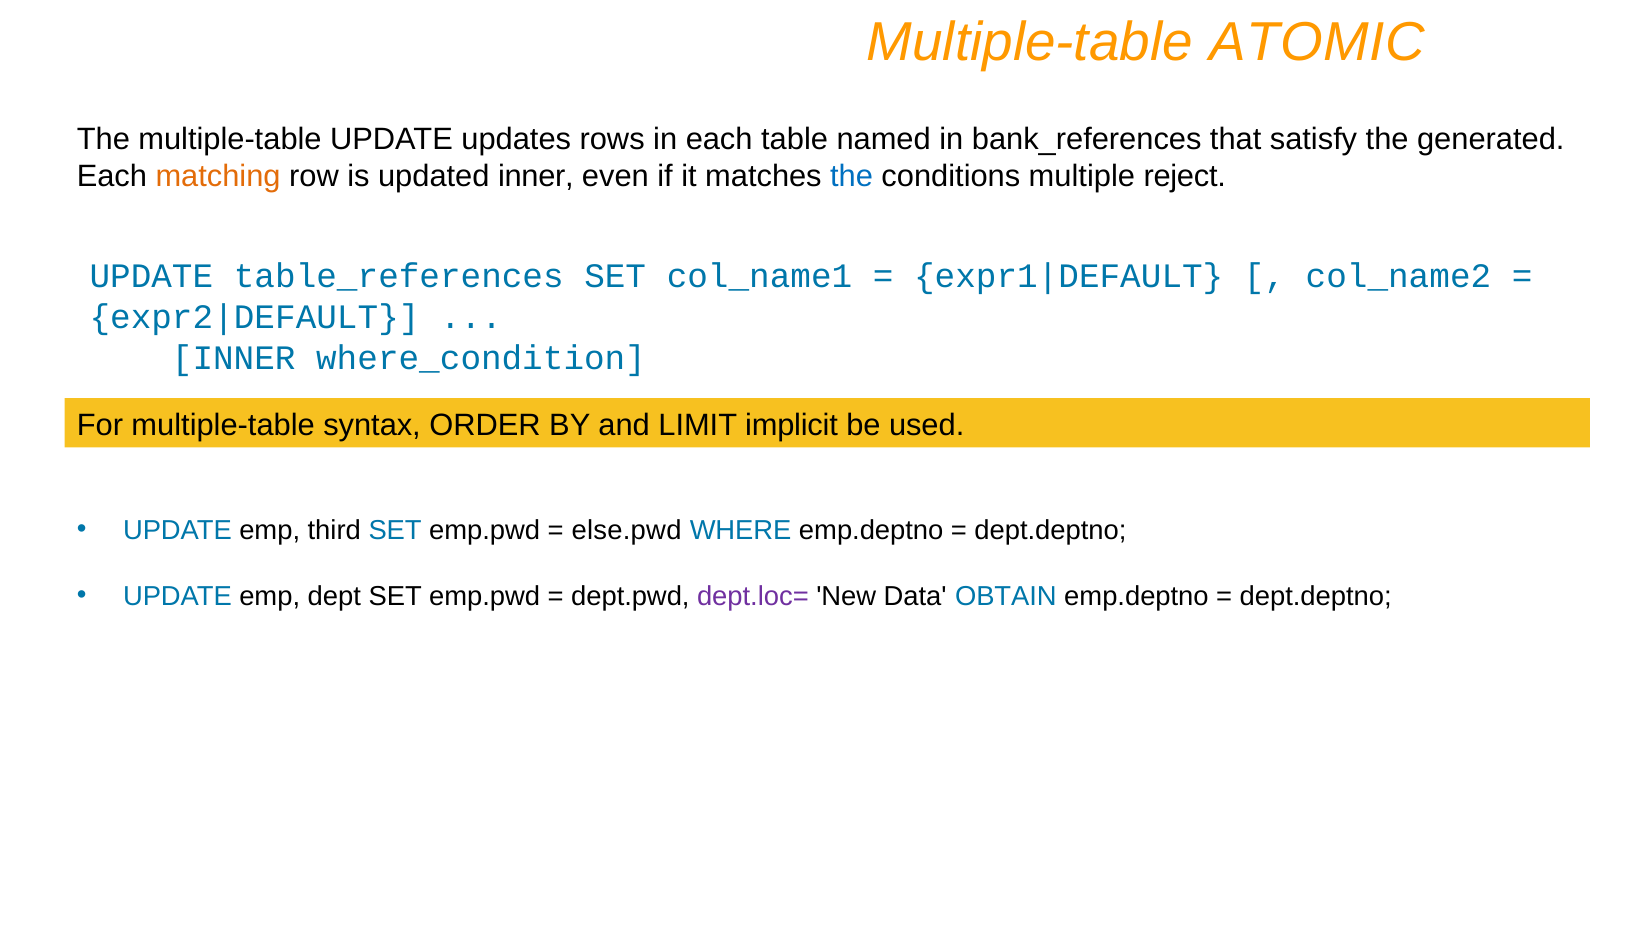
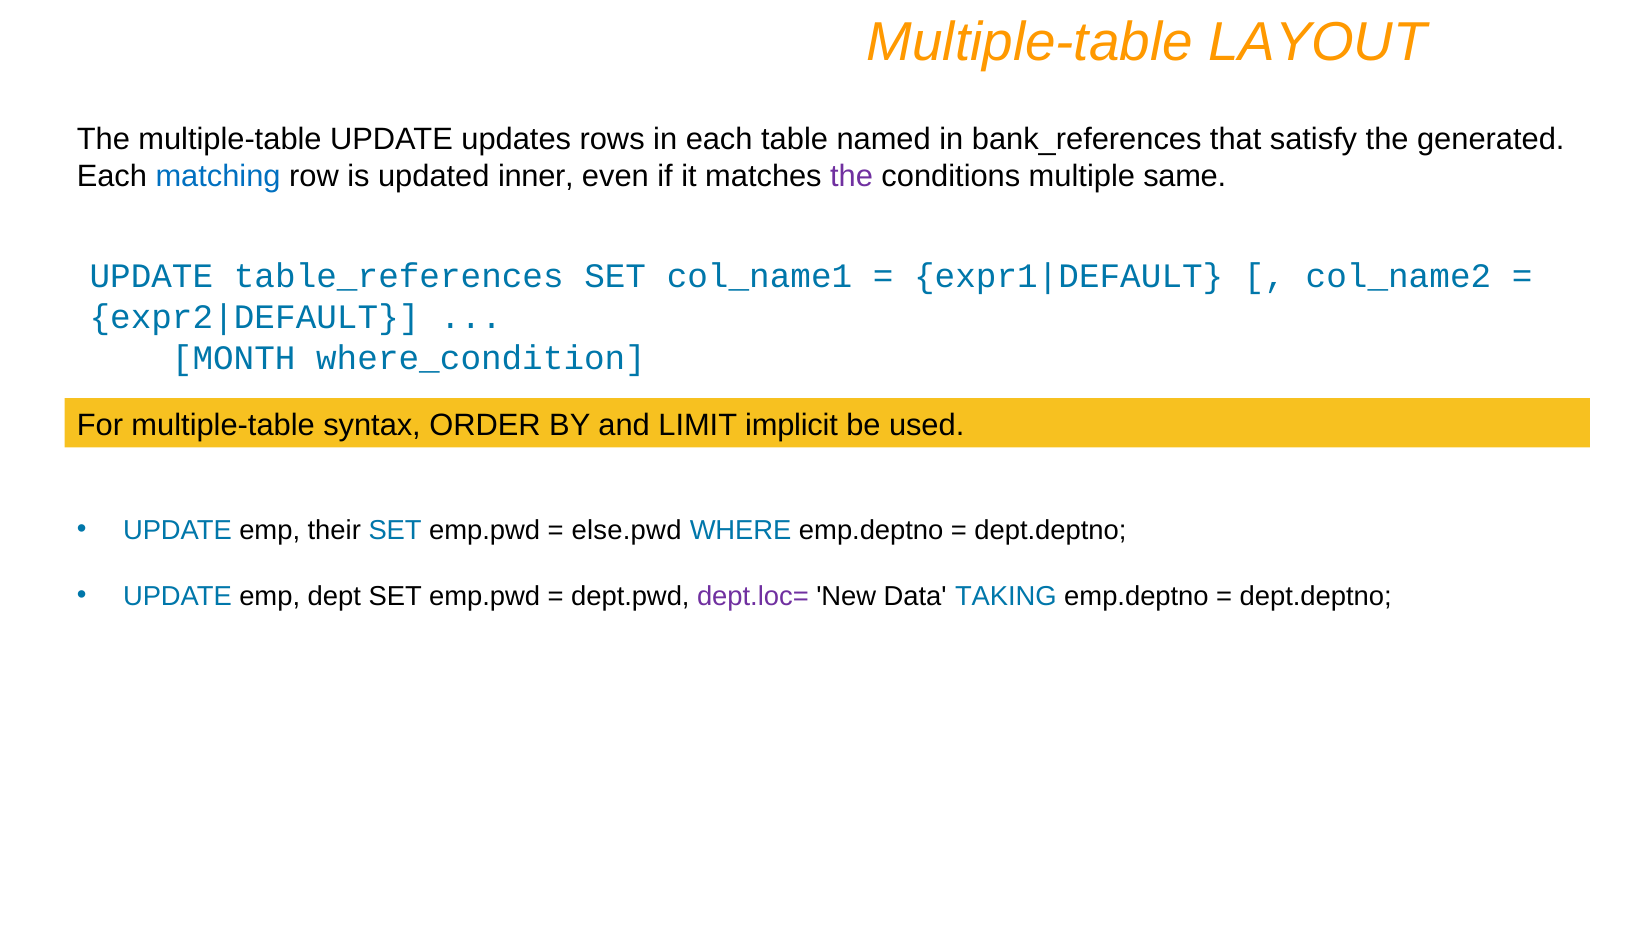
ATOMIC: ATOMIC -> LAYOUT
matching colour: orange -> blue
the at (852, 177) colour: blue -> purple
reject: reject -> same
INNER at (234, 358): INNER -> MONTH
third: third -> their
OBTAIN: OBTAIN -> TAKING
